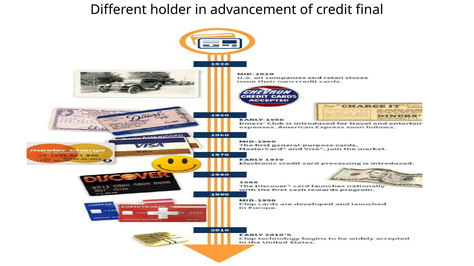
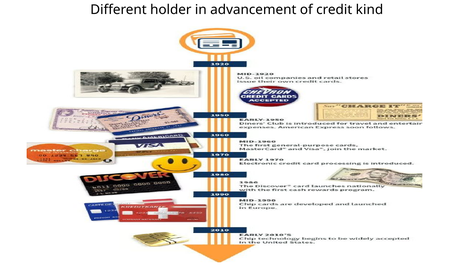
final: final -> kind
